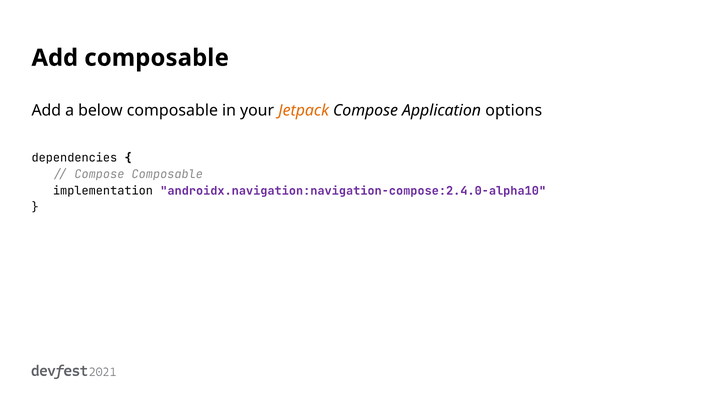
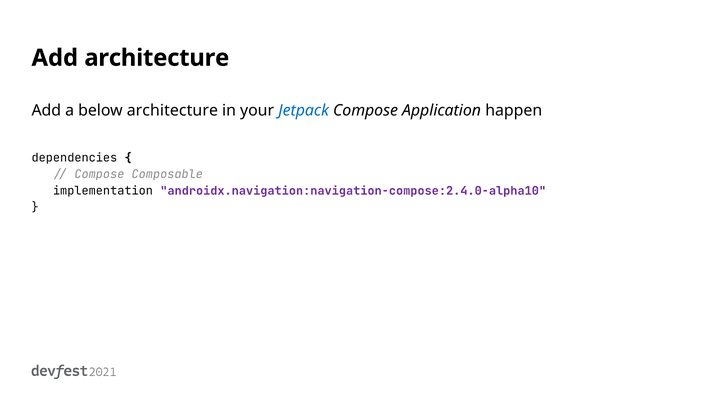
Add composable: composable -> architecture
below composable: composable -> architecture
Jetpack colour: orange -> blue
options: options -> happen
